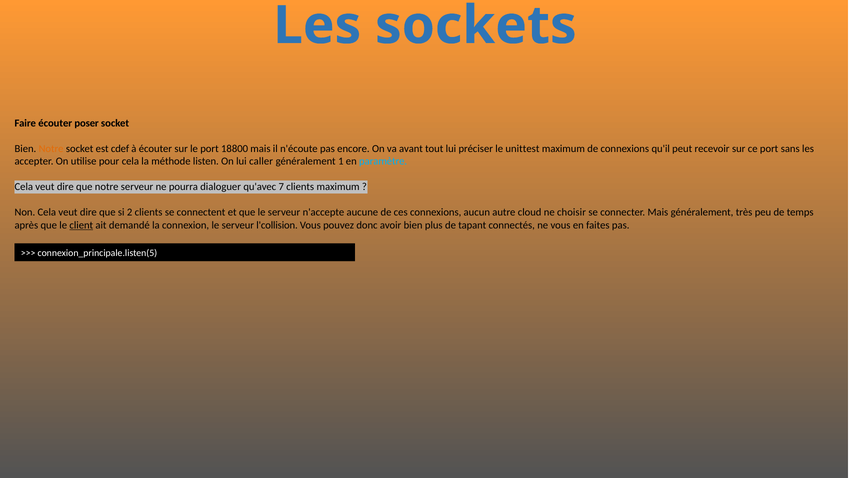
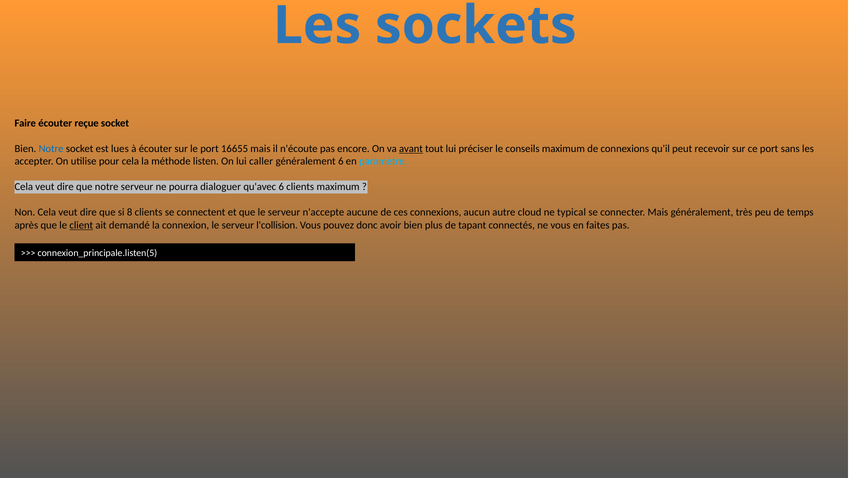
poser: poser -> reçue
Notre at (51, 149) colour: orange -> blue
cdef: cdef -> lues
18800: 18800 -> 16655
avant underline: none -> present
unittest: unittest -> conseils
généralement 1: 1 -> 6
qu'avec 7: 7 -> 6
2: 2 -> 8
choisir: choisir -> typical
